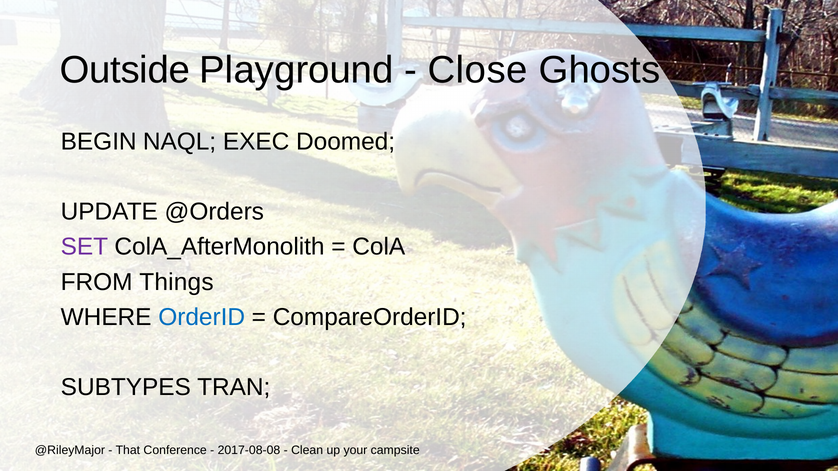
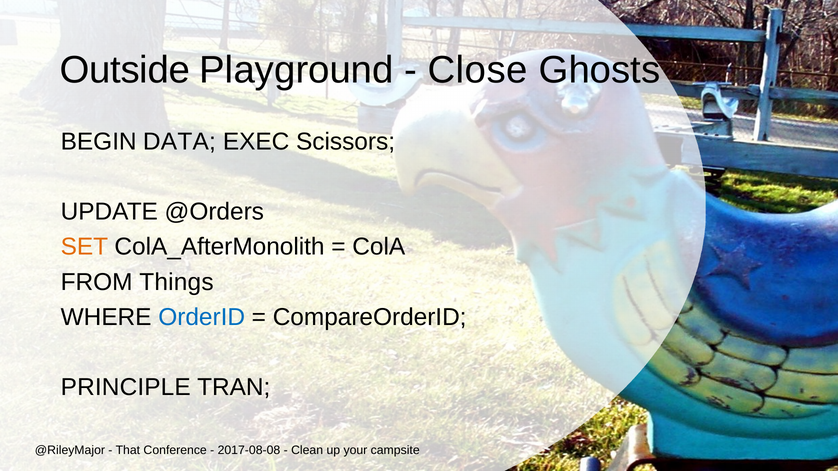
NAQL: NAQL -> DATA
Doomed: Doomed -> Scissors
SET colour: purple -> orange
SUBTYPES: SUBTYPES -> PRINCIPLE
